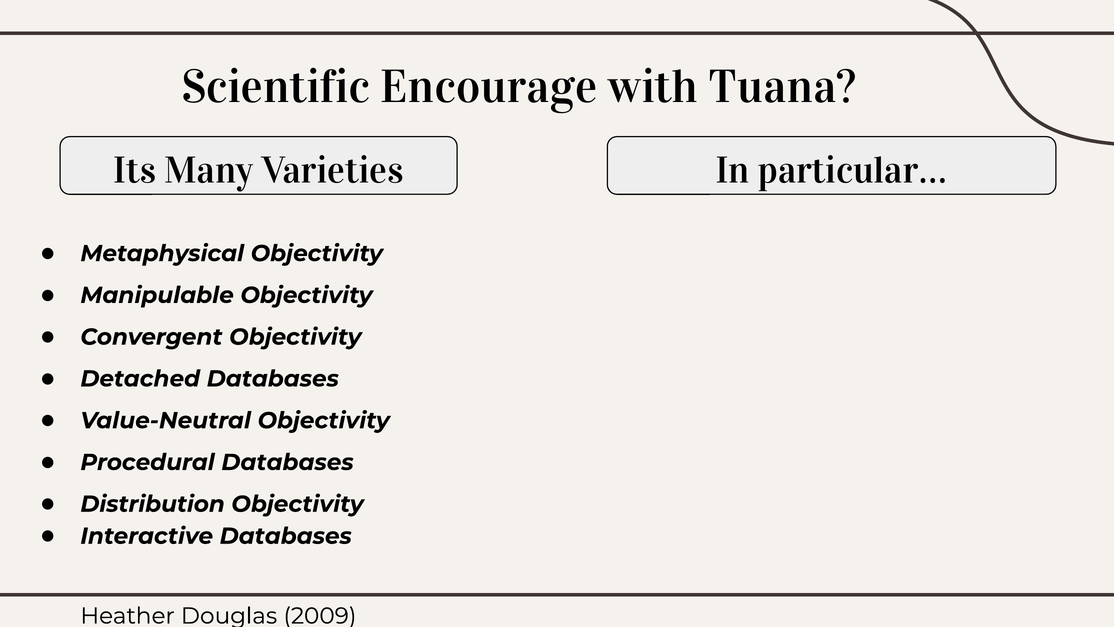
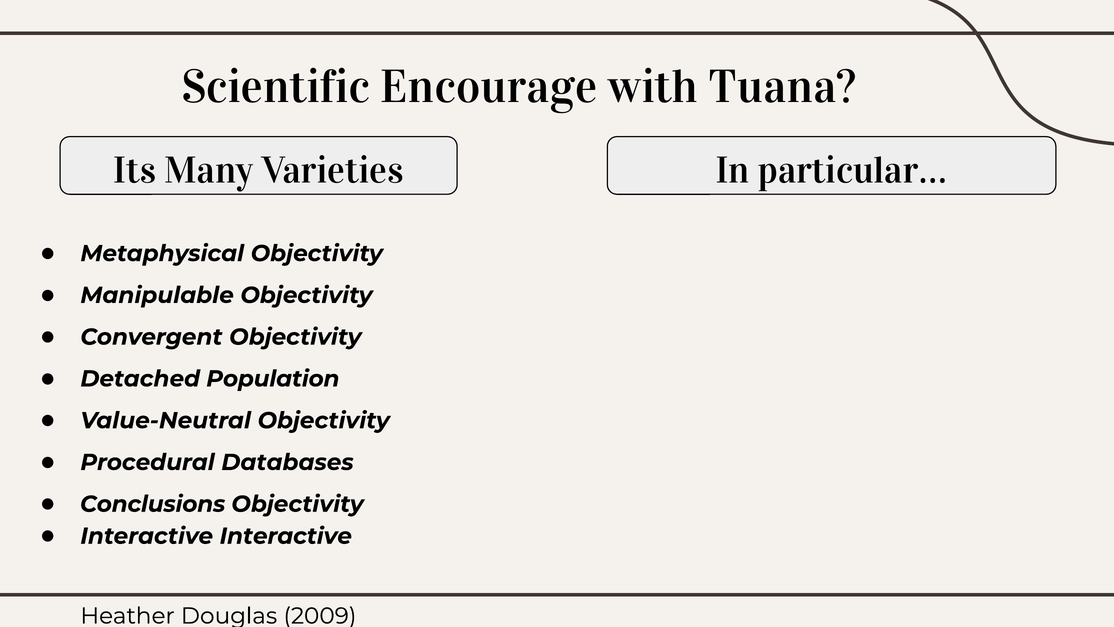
Detached Databases: Databases -> Population
Distribution: Distribution -> Conclusions
Interactive Databases: Databases -> Interactive
